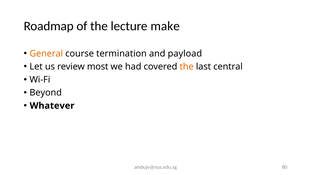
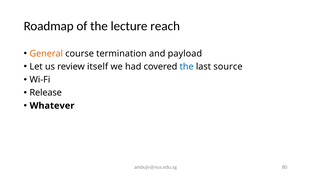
make: make -> reach
most: most -> itself
the at (187, 67) colour: orange -> blue
central: central -> source
Beyond: Beyond -> Release
